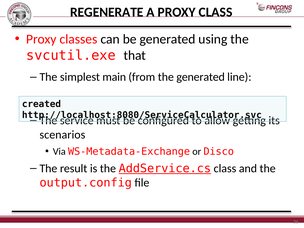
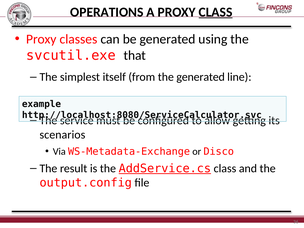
REGENERATE: REGENERATE -> OPERATIONS
CLASS at (216, 12) underline: none -> present
main: main -> itself
created: created -> example
